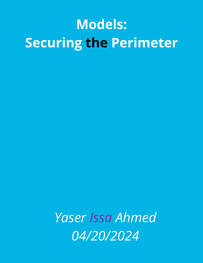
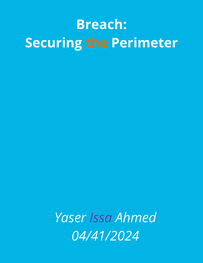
Models: Models -> Breach
the colour: black -> orange
04/20/2024: 04/20/2024 -> 04/41/2024
